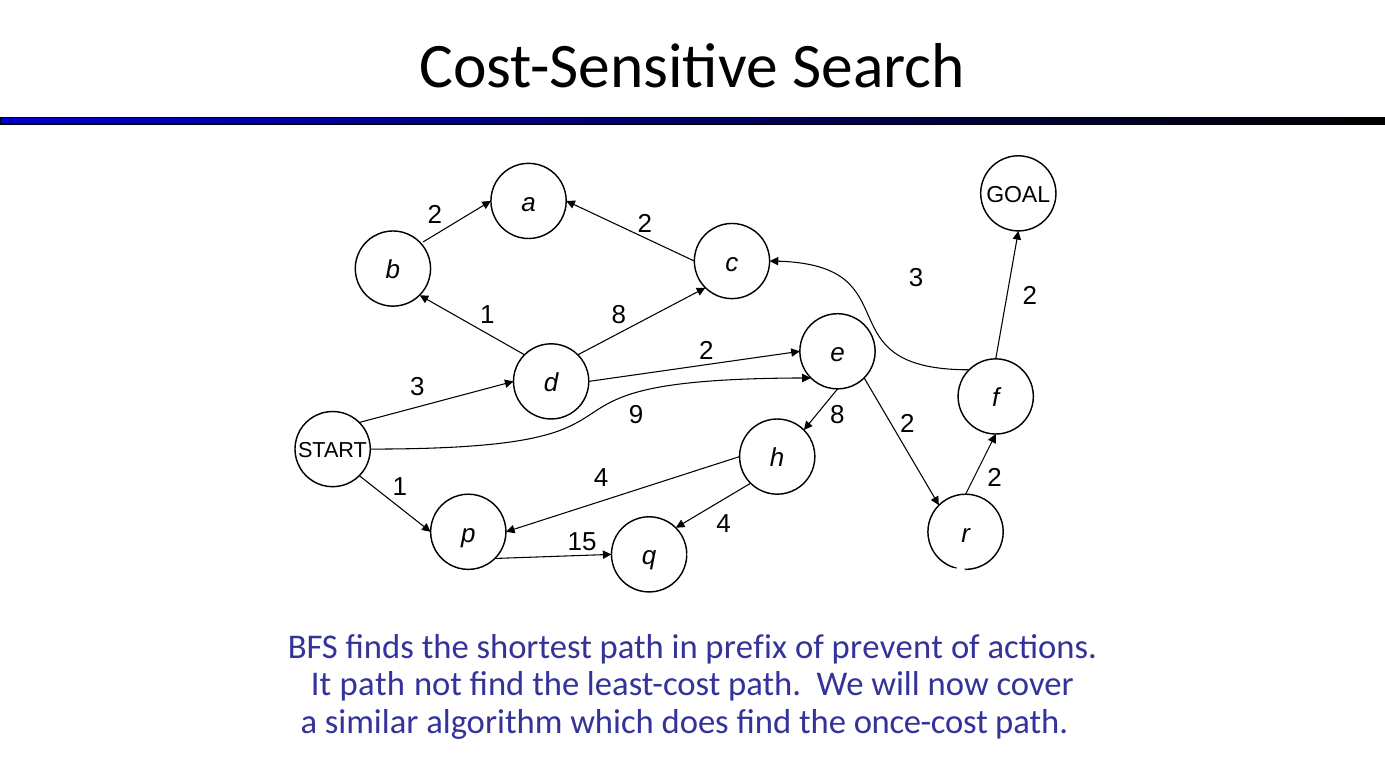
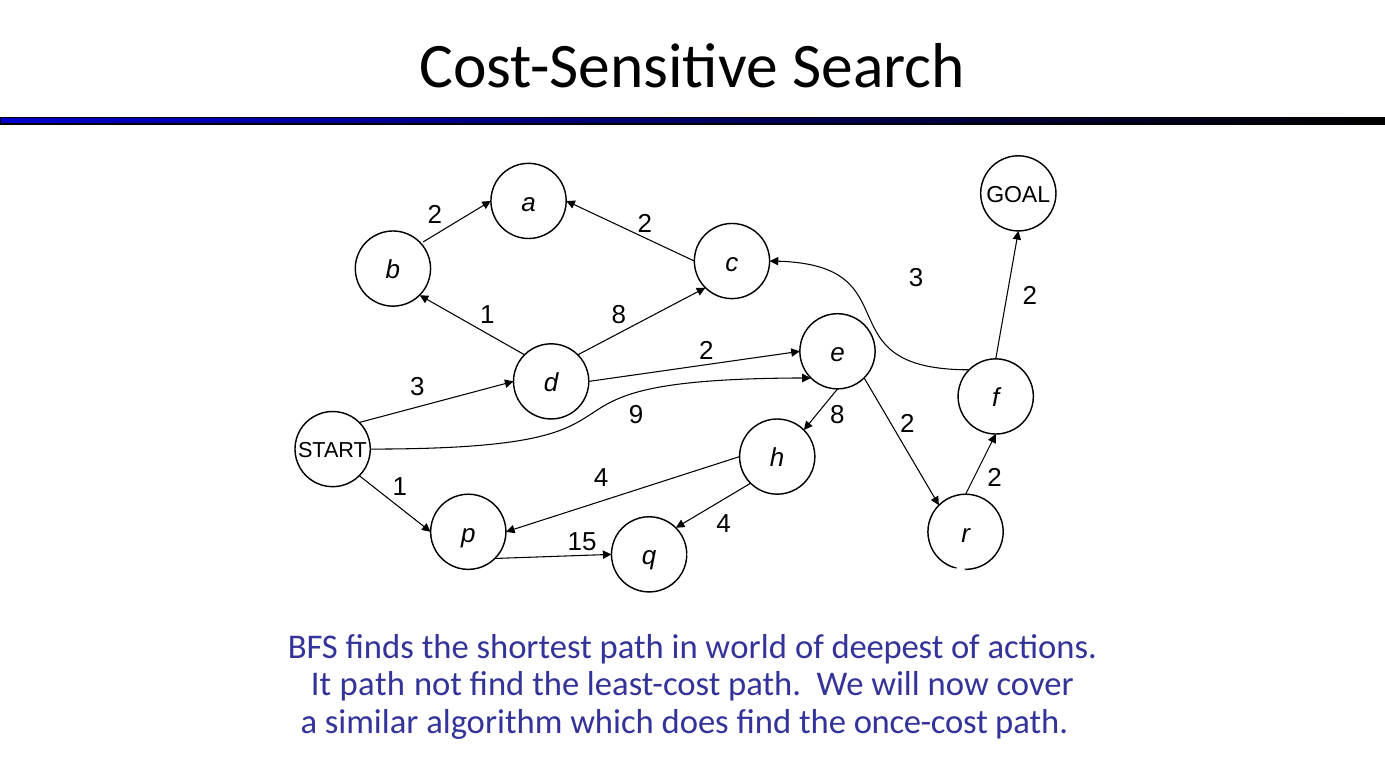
prefix: prefix -> world
prevent: prevent -> deepest
